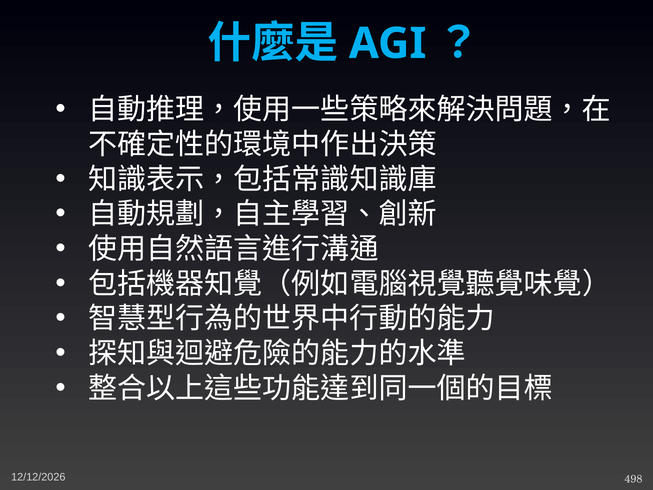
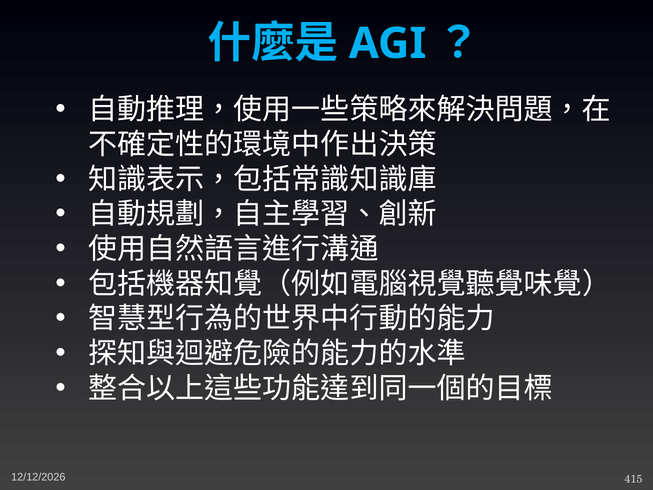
498: 498 -> 415
